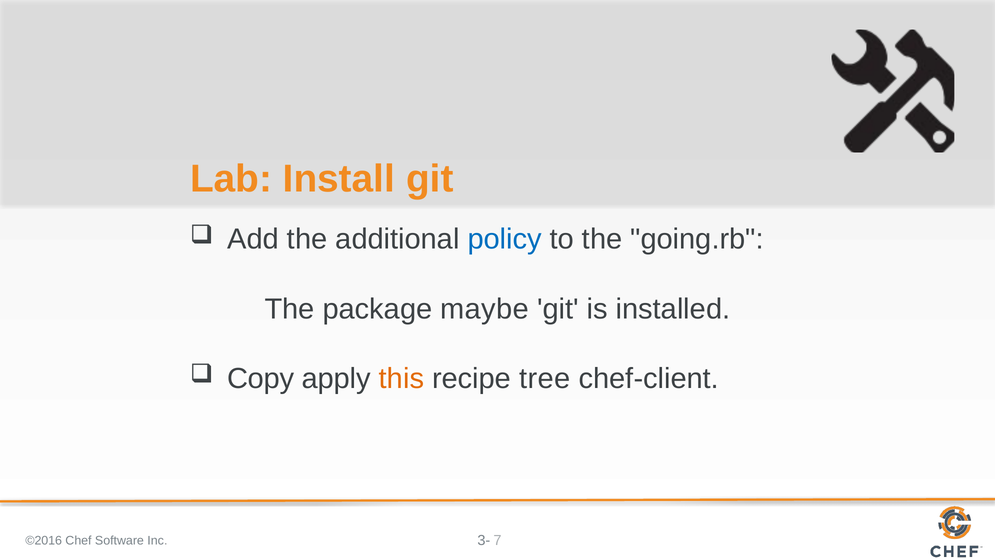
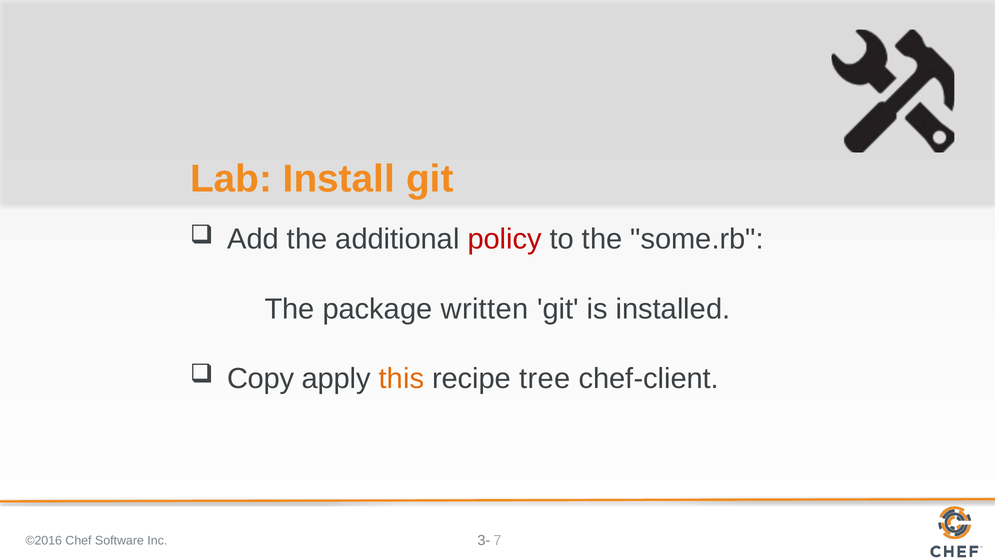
policy colour: blue -> red
going.rb: going.rb -> some.rb
maybe: maybe -> written
